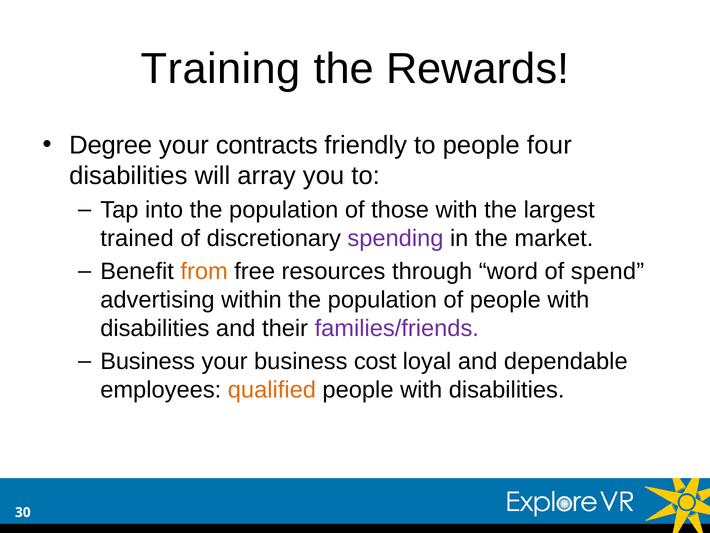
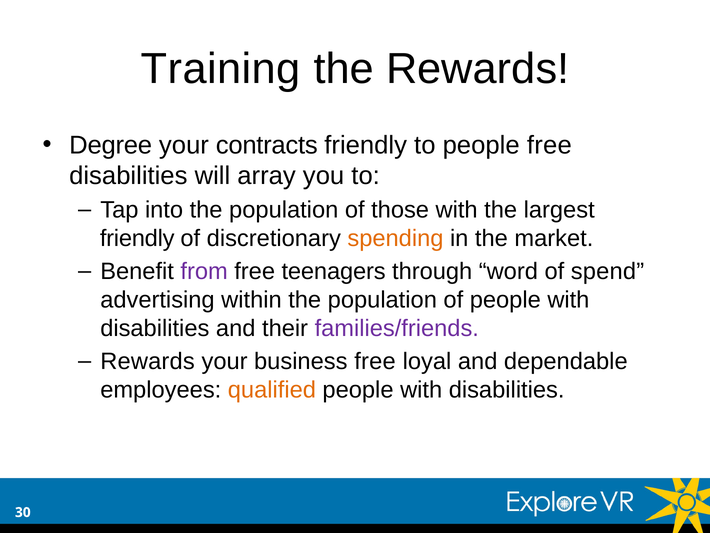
people four: four -> free
trained at (137, 238): trained -> friendly
spending colour: purple -> orange
from colour: orange -> purple
resources: resources -> teenagers
Business at (148, 361): Business -> Rewards
business cost: cost -> free
